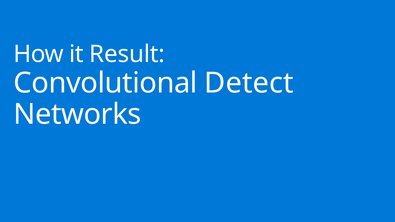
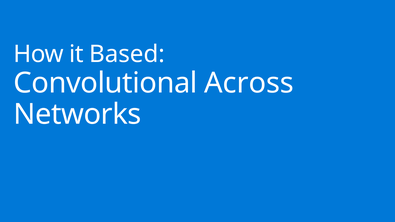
Result: Result -> Based
Detect: Detect -> Across
